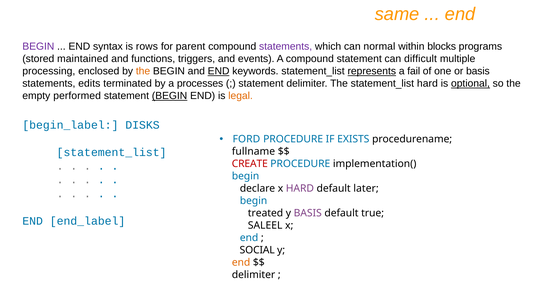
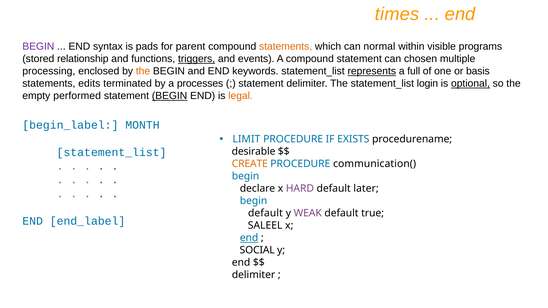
same: same -> times
rows: rows -> pads
statements at (286, 47) colour: purple -> orange
blocks: blocks -> visible
maintained: maintained -> relationship
triggers underline: none -> present
difficult: difficult -> chosen
END at (219, 71) underline: present -> none
fail: fail -> full
statement_list hard: hard -> login
DISKS: DISKS -> MONTH
FORD: FORD -> LIMIT
fullname: fullname -> desirable
CREATE colour: red -> orange
implementation(: implementation( -> communication(
treated at (266, 213): treated -> default
y BASIS: BASIS -> WEAK
end at (249, 238) underline: none -> present
end at (241, 263) colour: orange -> black
